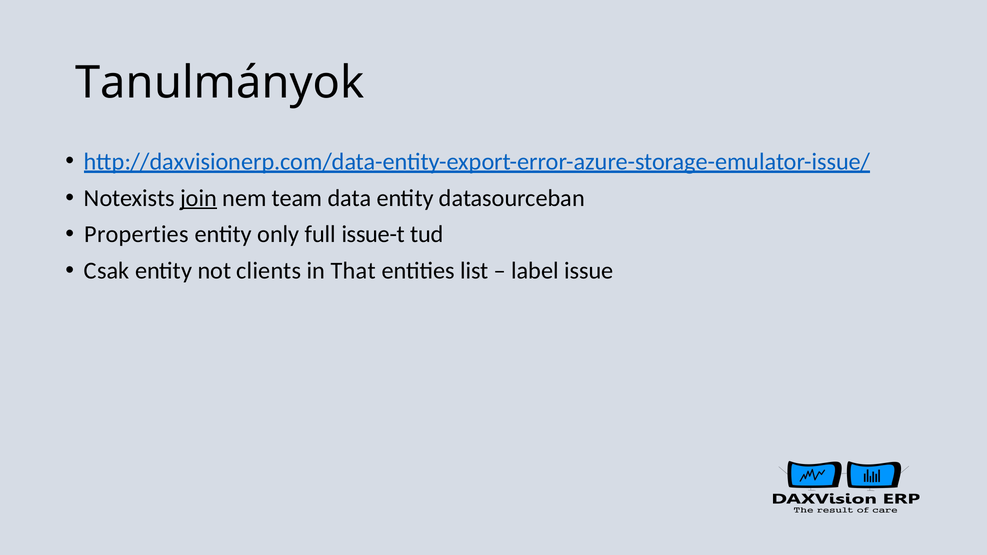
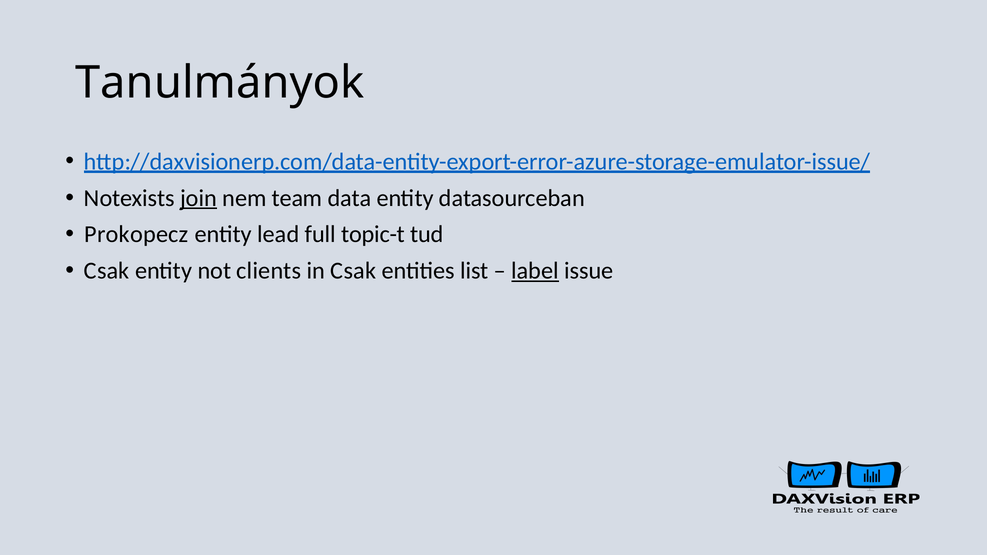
Properties: Properties -> Prokopecz
only: only -> lead
issue-t: issue-t -> topic-t
in That: That -> Csak
label underline: none -> present
